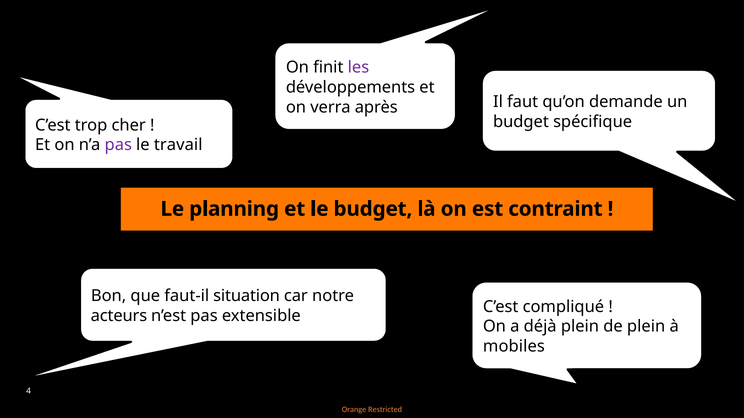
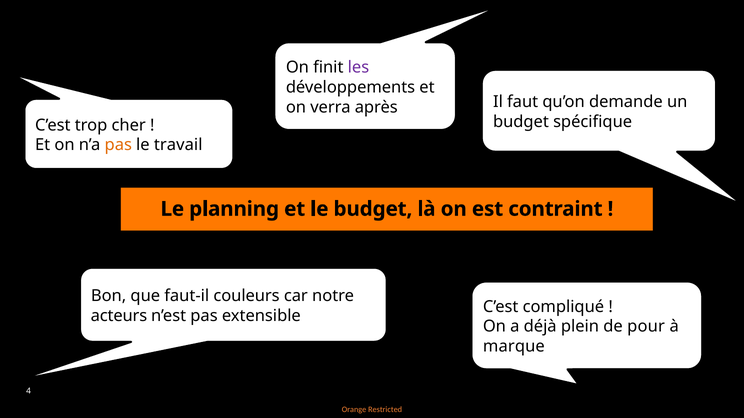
pas at (118, 145) colour: purple -> orange
situation: situation -> couleurs
de plein: plein -> pour
mobiles: mobiles -> marque
